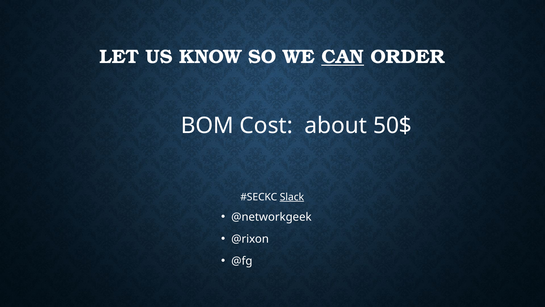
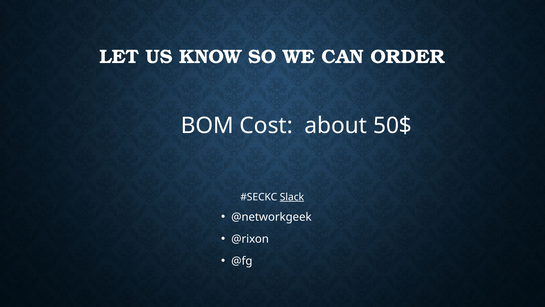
CAN underline: present -> none
